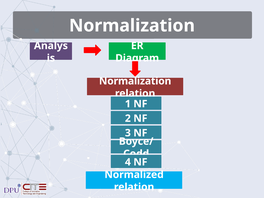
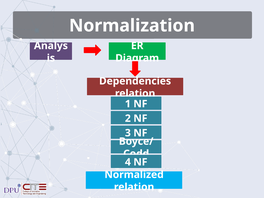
Normalization at (135, 81): Normalization -> Dependencies
